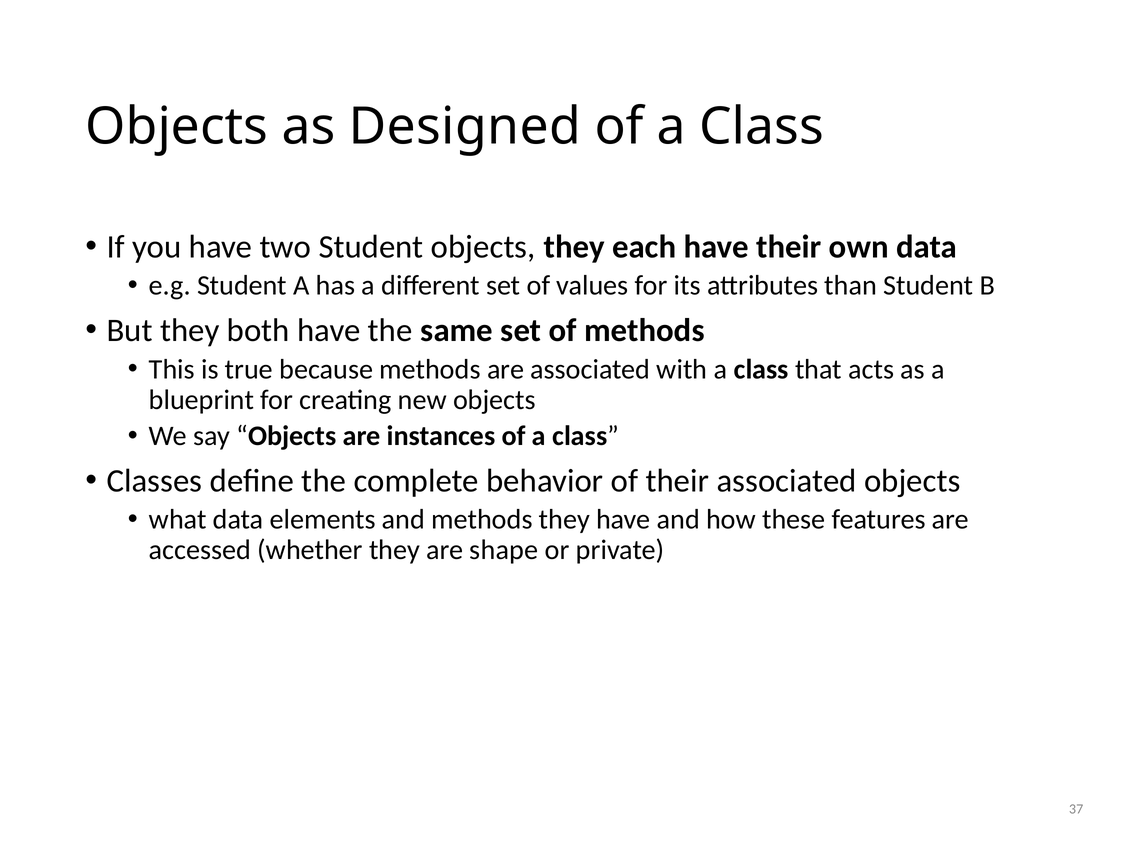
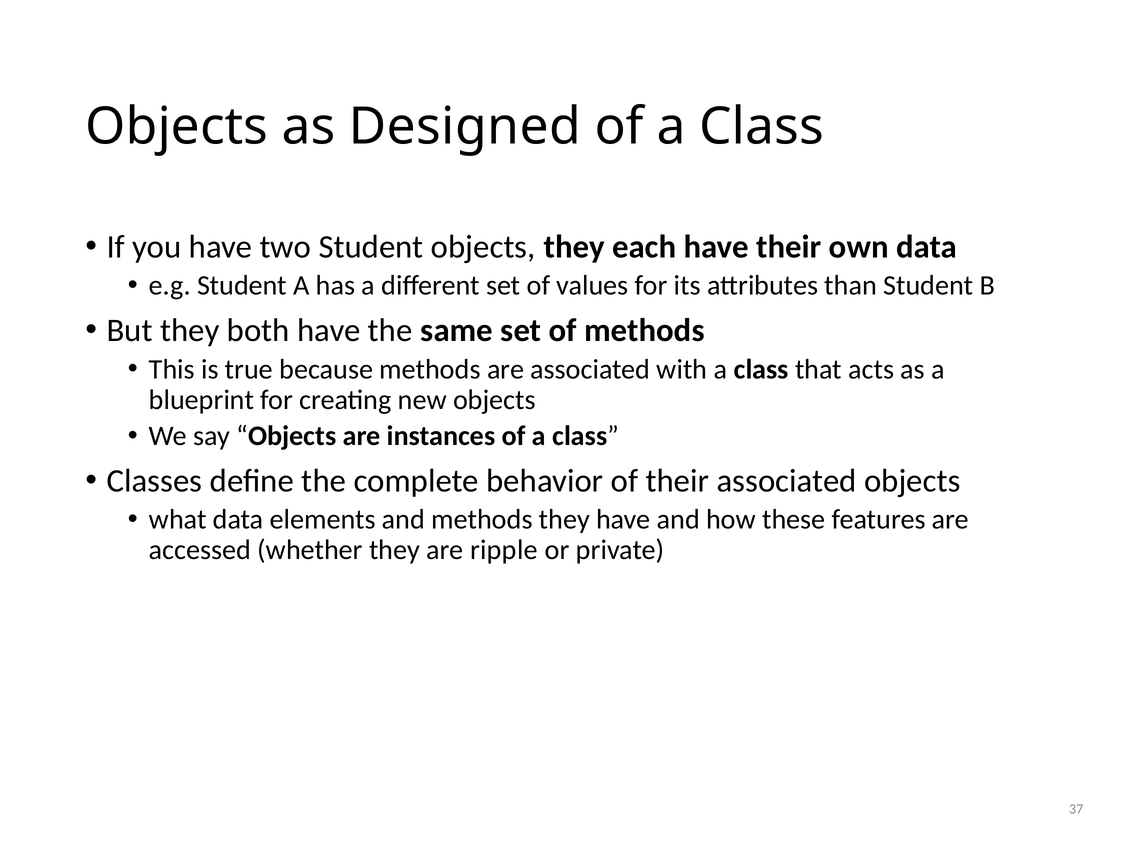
shape: shape -> ripple
